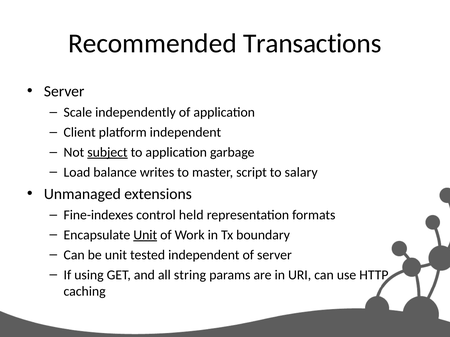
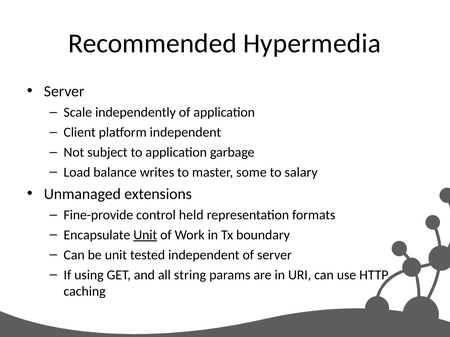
Transactions: Transactions -> Hypermedia
subject underline: present -> none
script: script -> some
Fine-indexes: Fine-indexes -> Fine-provide
